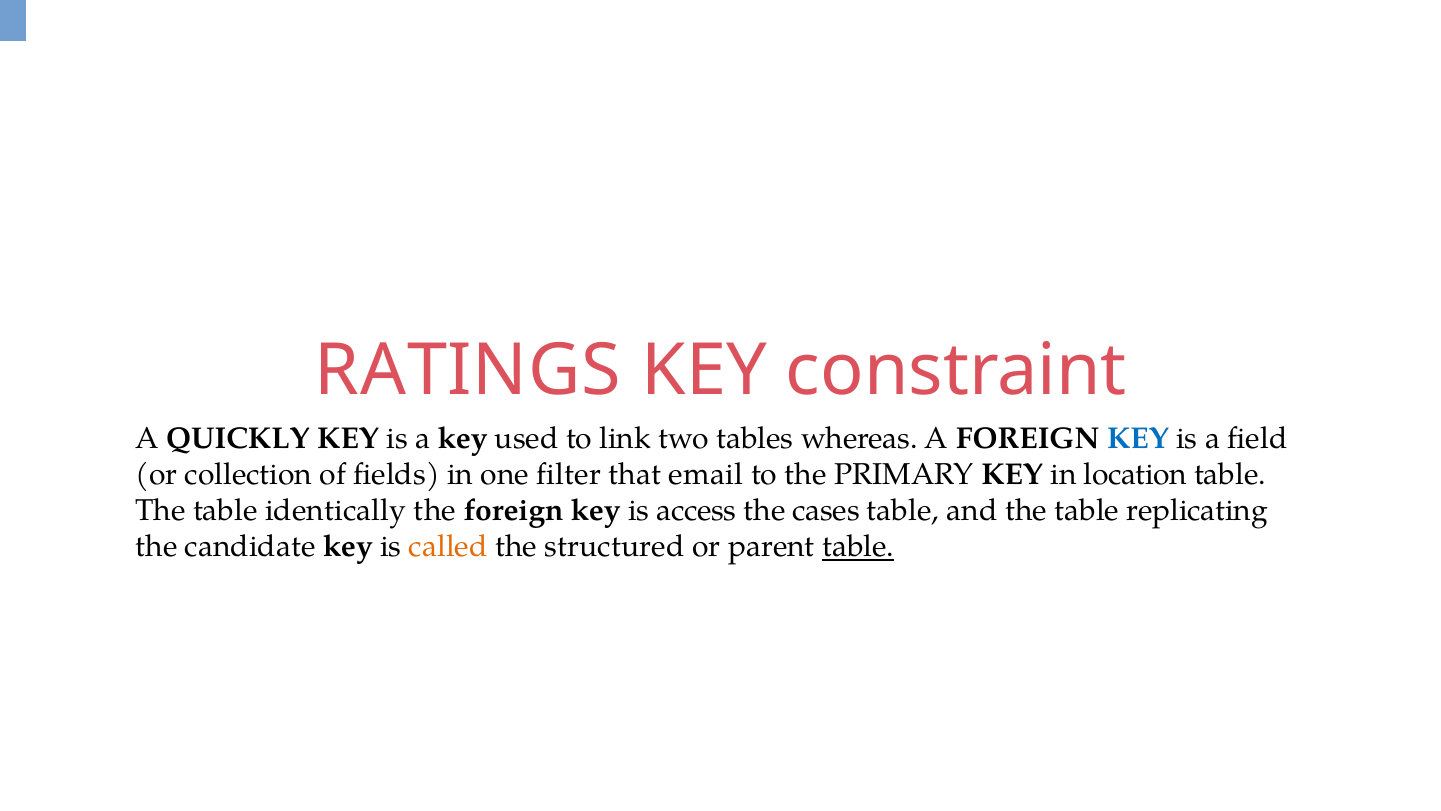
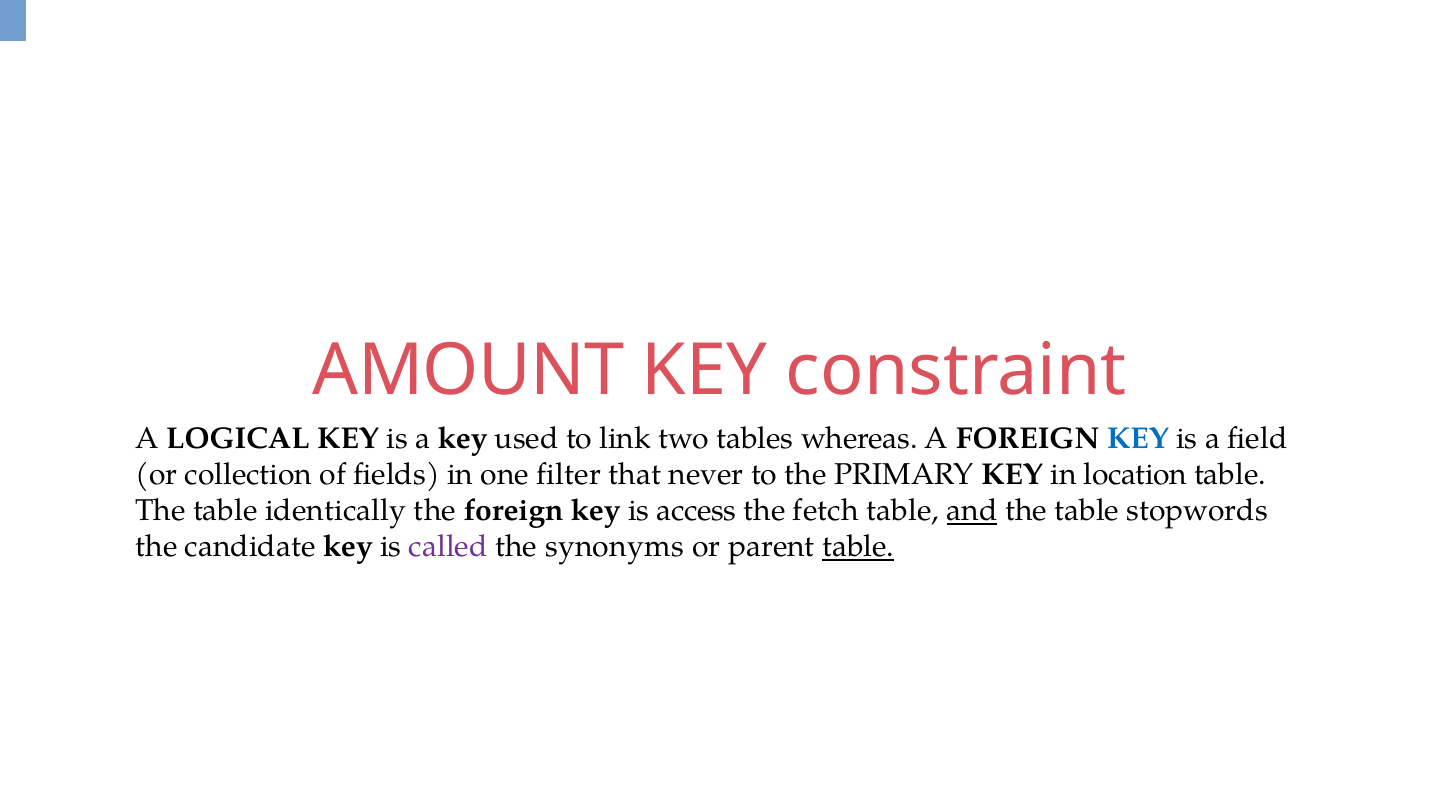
RATINGS: RATINGS -> AMOUNT
QUICKLY: QUICKLY -> LOGICAL
email: email -> never
cases: cases -> fetch
and underline: none -> present
replicating: replicating -> stopwords
called colour: orange -> purple
structured: structured -> synonyms
